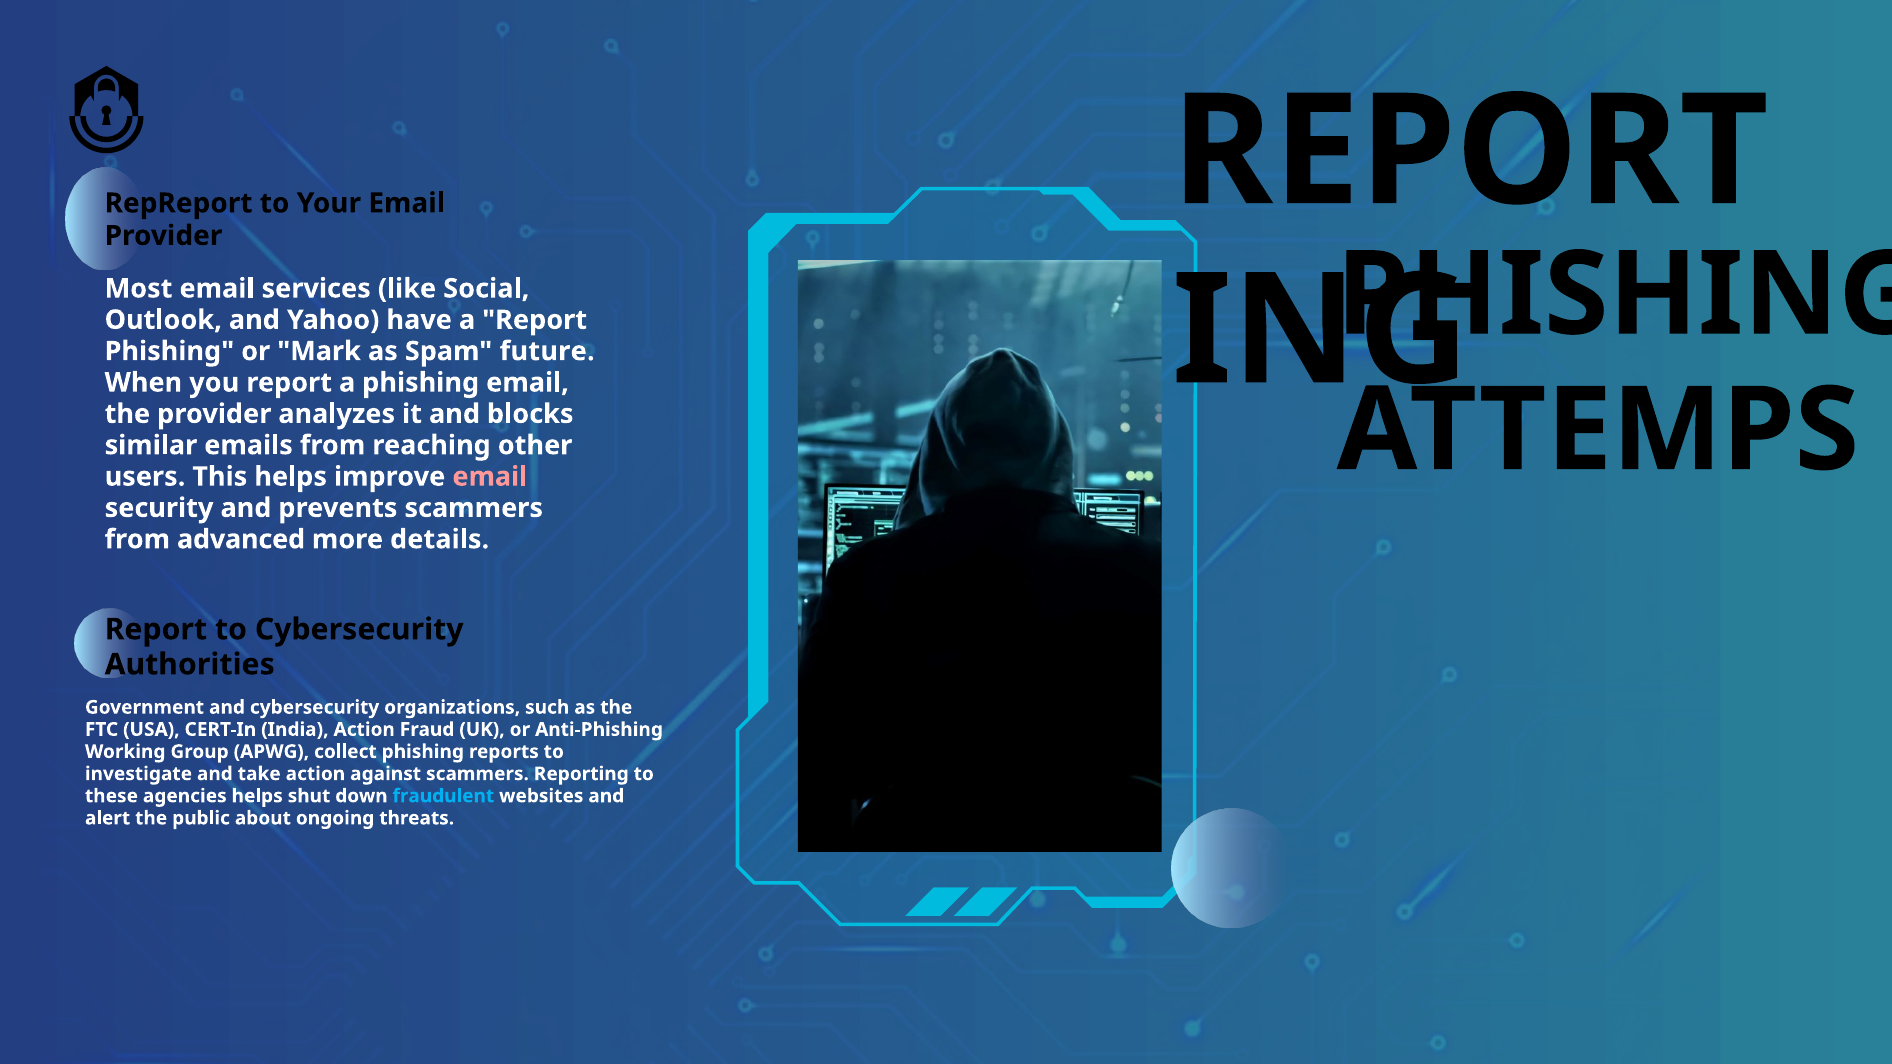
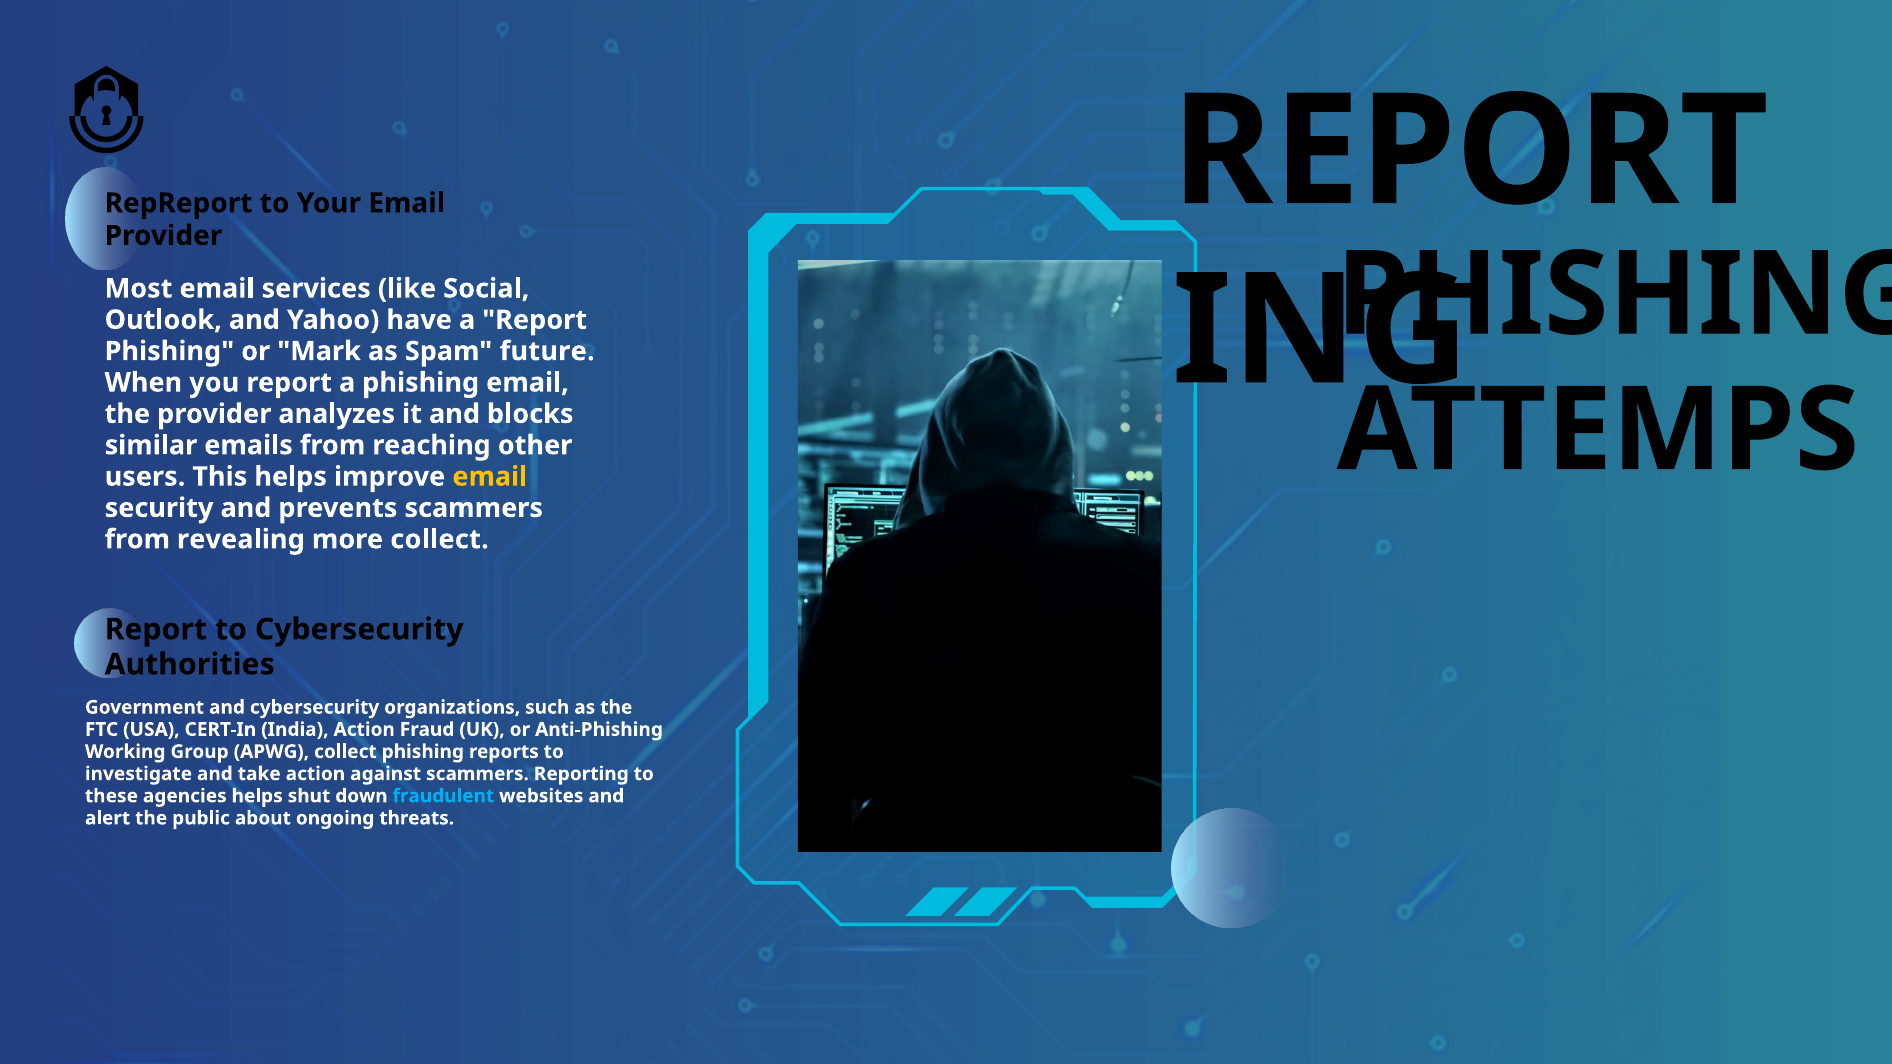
email at (490, 477) colour: pink -> yellow
advanced: advanced -> revealing
more details: details -> collect
